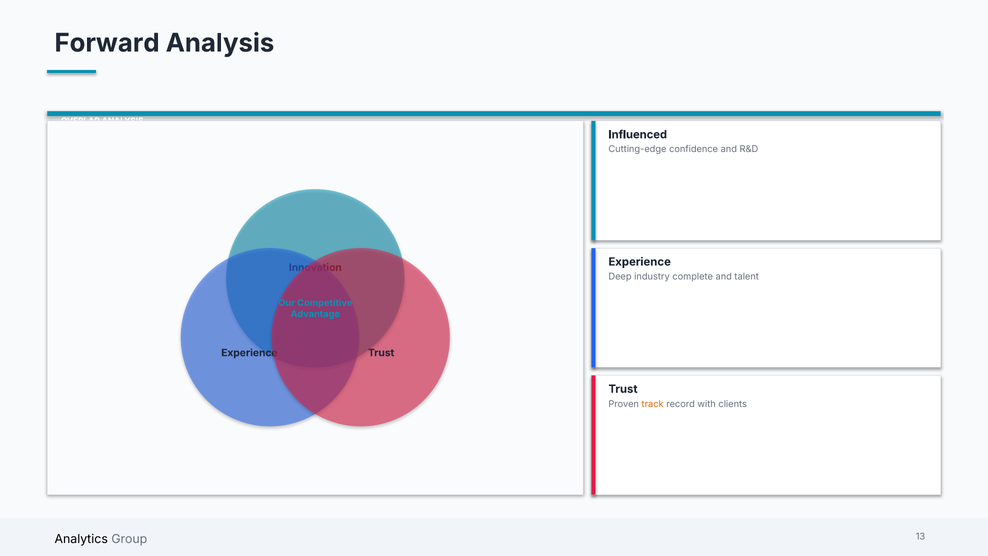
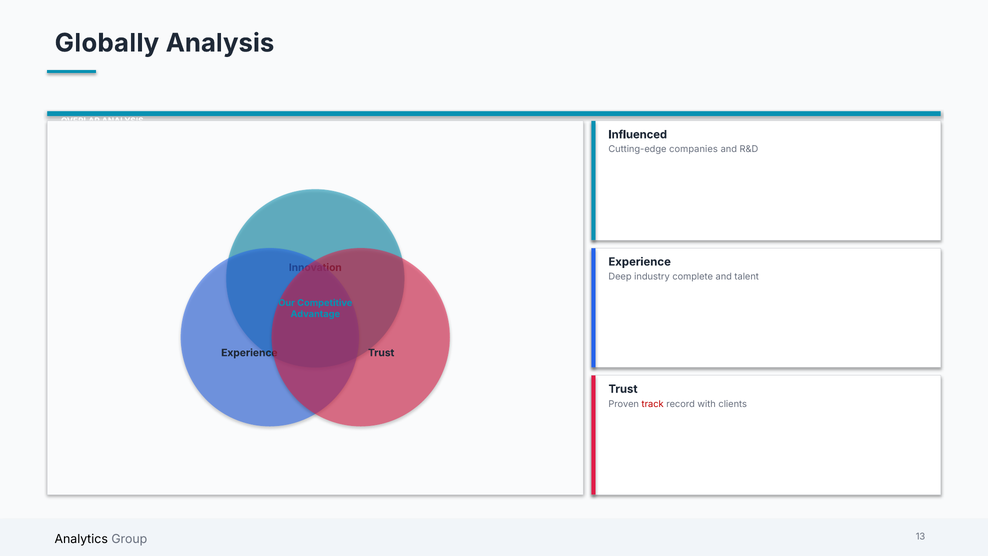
Forward: Forward -> Globally
confidence: confidence -> companies
track colour: orange -> red
